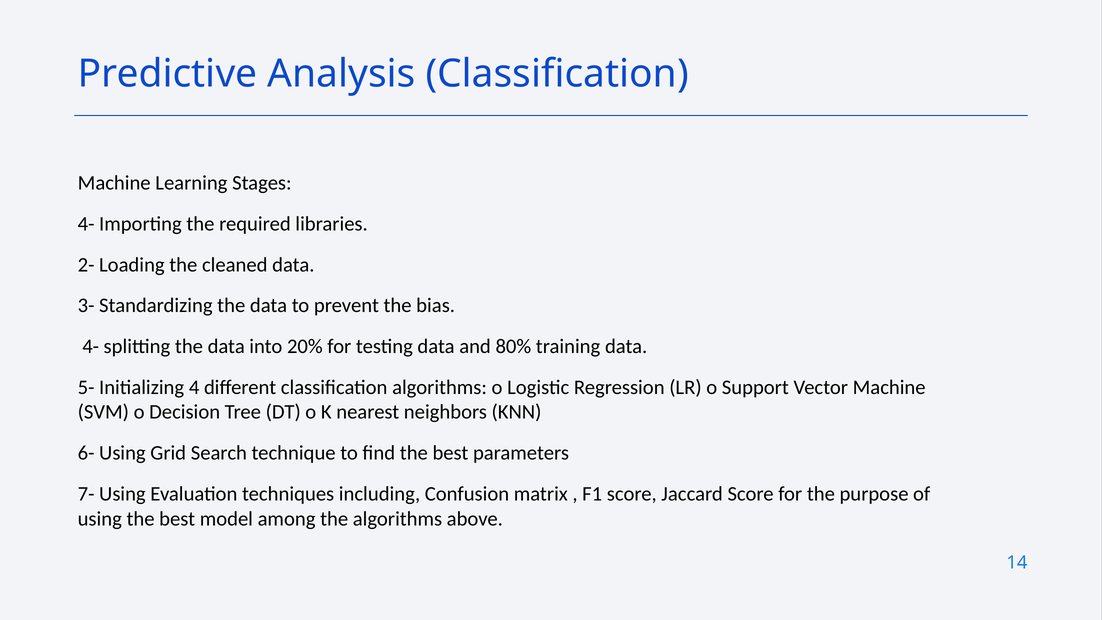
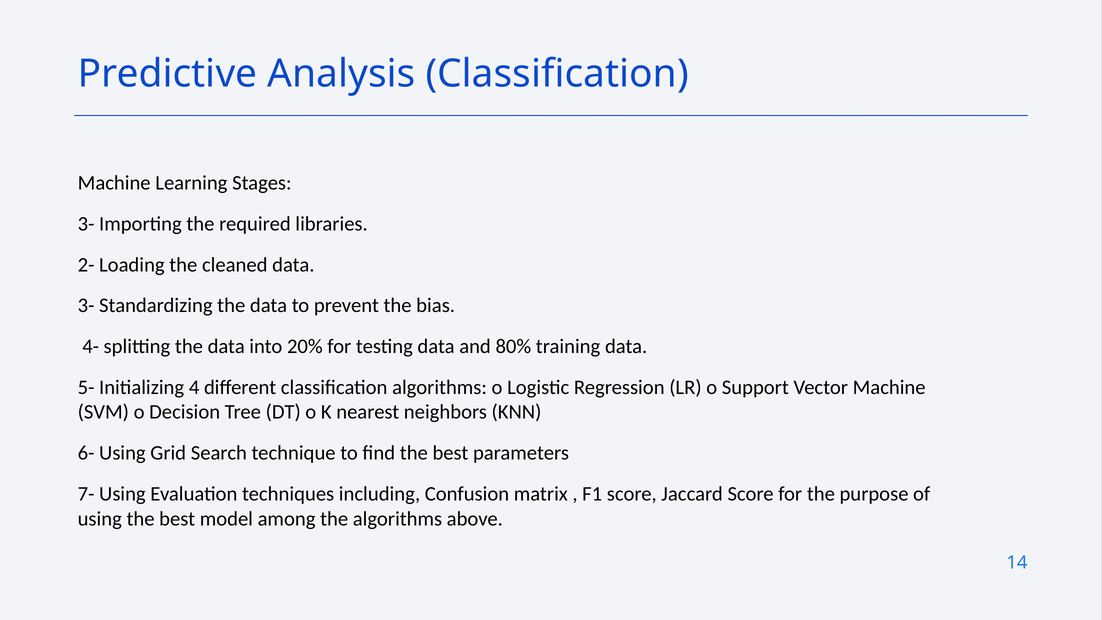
4- at (86, 224): 4- -> 3-
